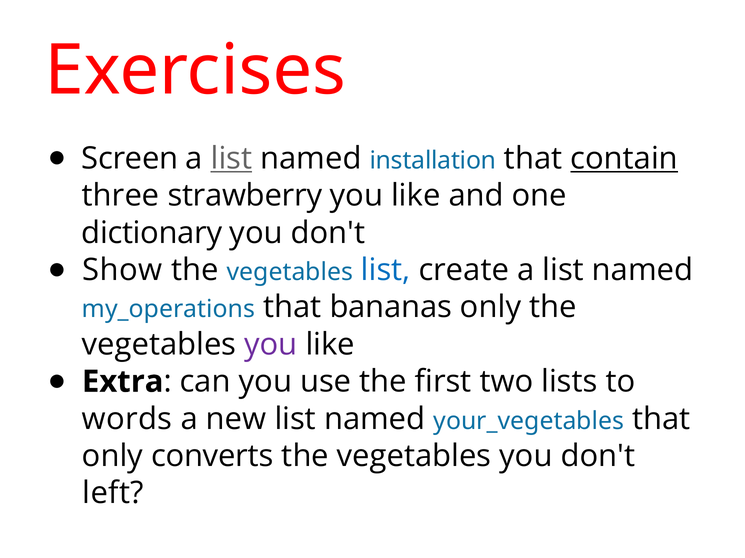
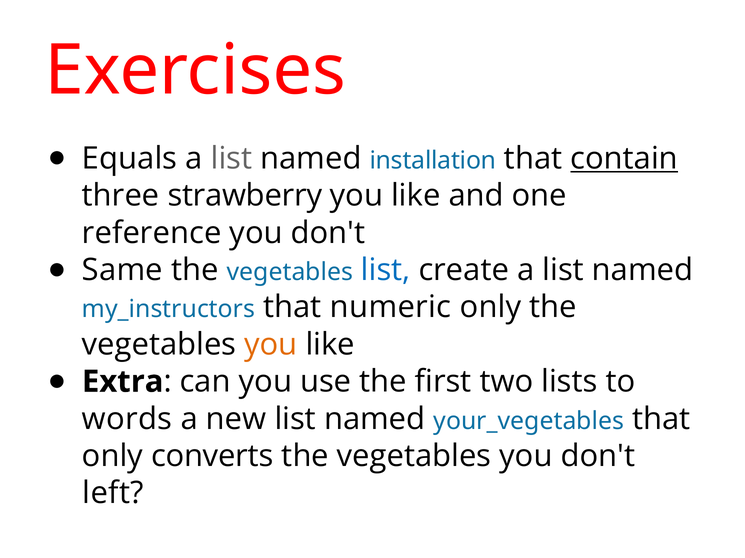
Screen: Screen -> Equals
list at (231, 159) underline: present -> none
dictionary: dictionary -> reference
Show: Show -> Same
my_operations: my_operations -> my_instructors
bananas: bananas -> numeric
you at (271, 345) colour: purple -> orange
